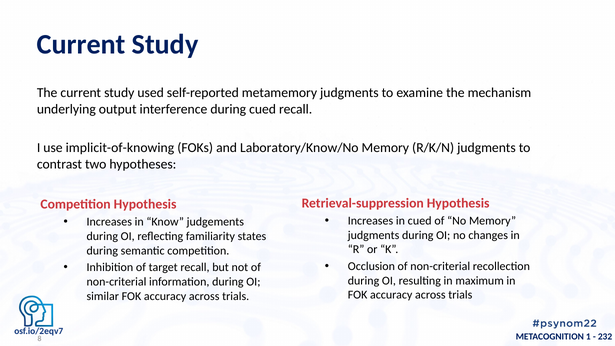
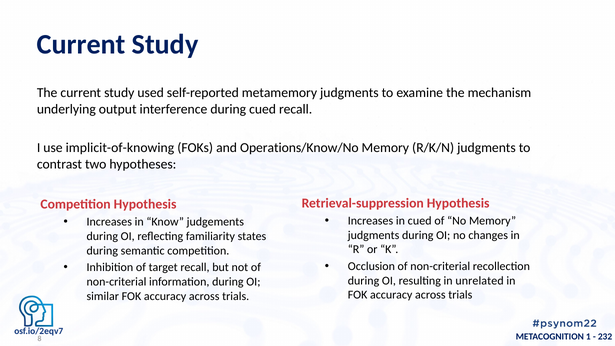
Laboratory/Know/No: Laboratory/Know/No -> Operations/Know/No
maximum: maximum -> unrelated
